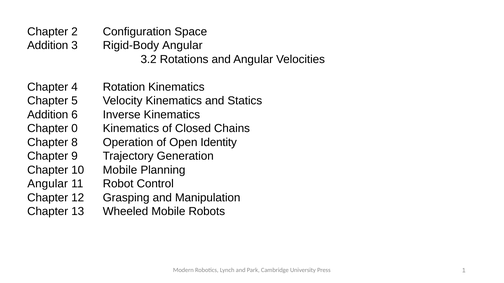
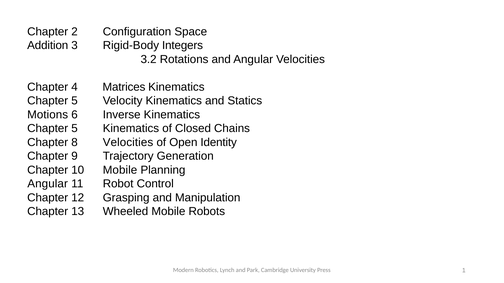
Rigid-Body Angular: Angular -> Integers
Rotation: Rotation -> Matrices
Addition at (48, 115): Addition -> Motions
0 at (75, 129): 0 -> 5
8 Operation: Operation -> Velocities
